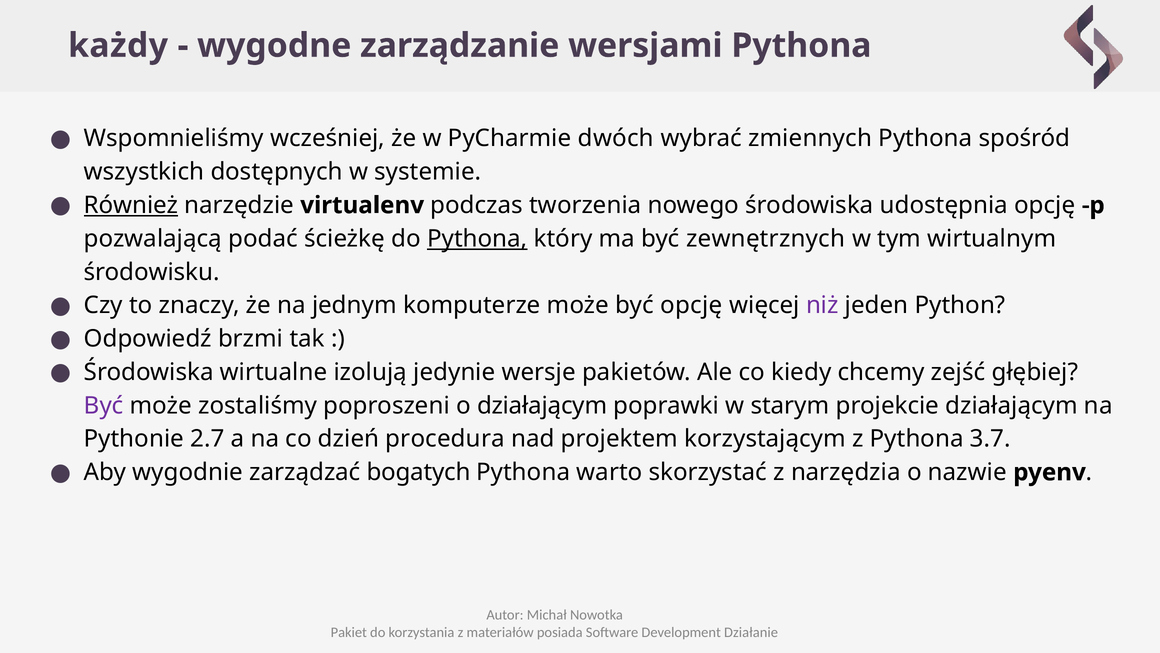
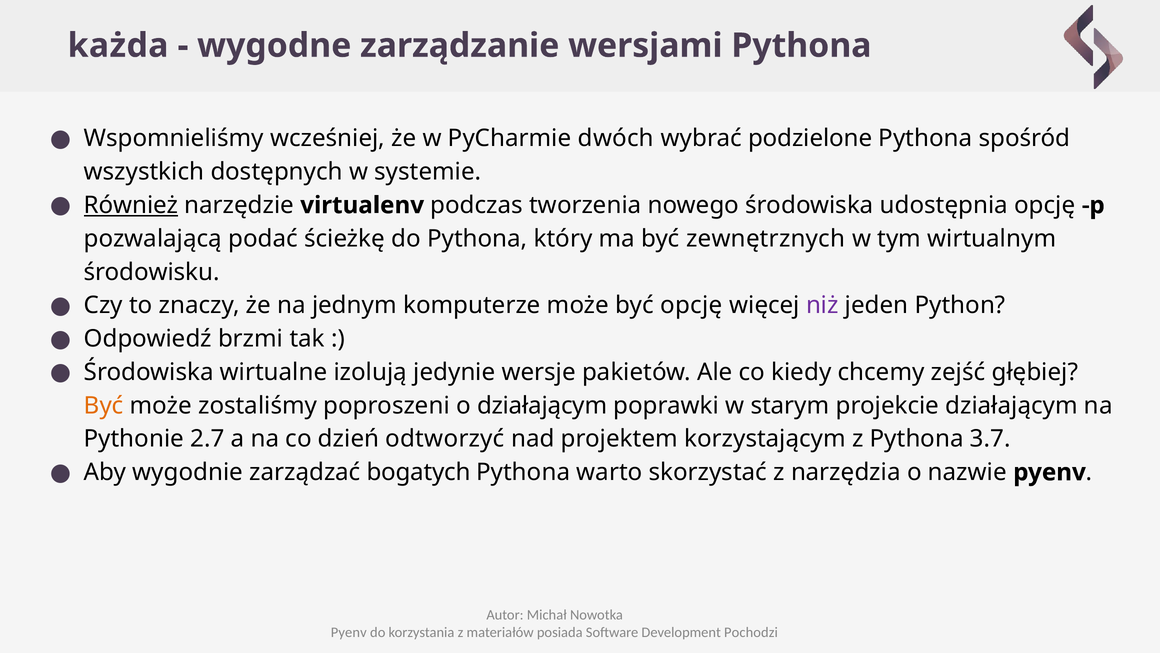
każdy: każdy -> każda
zmiennych: zmiennych -> podzielone
Pythona at (477, 238) underline: present -> none
Być at (104, 405) colour: purple -> orange
procedura: procedura -> odtworzyć
Pakiet at (349, 632): Pakiet -> Pyenv
Działanie: Działanie -> Pochodzi
